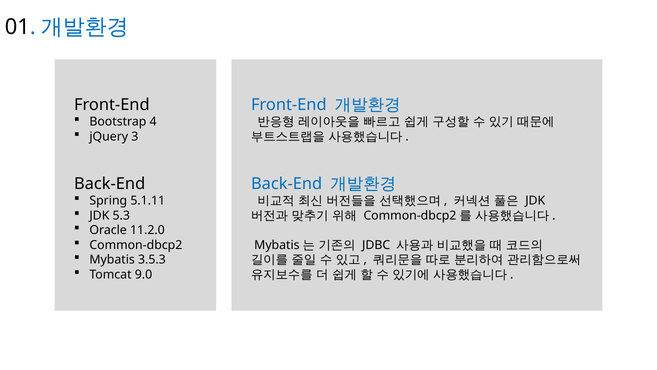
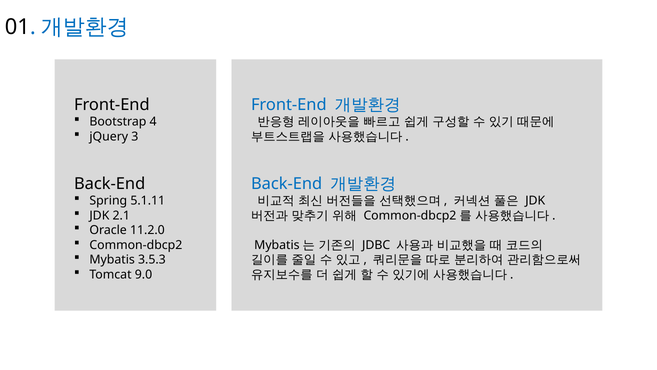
5.3: 5.3 -> 2.1
